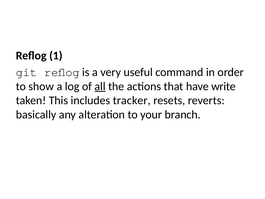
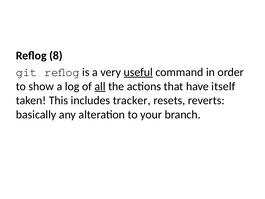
1: 1 -> 8
useful underline: none -> present
write: write -> itself
